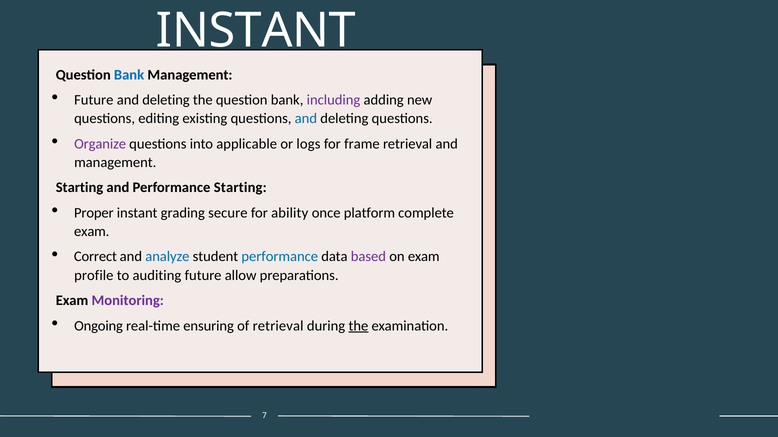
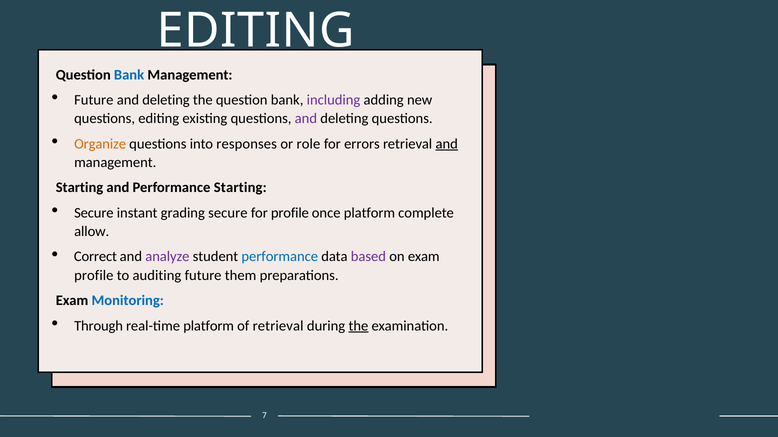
INSTANT at (256, 31): INSTANT -> EDITING
and at (306, 119) colour: blue -> purple
Organize colour: purple -> orange
applicable: applicable -> responses
logs: logs -> role
frame: frame -> errors
and at (447, 144) underline: none -> present
Proper at (94, 213): Proper -> Secure
for ability: ability -> profile
exam at (92, 232): exam -> allow
analyze colour: blue -> purple
allow: allow -> them
Monitoring colour: purple -> blue
Ongoing: Ongoing -> Through
real-time ensuring: ensuring -> platform
